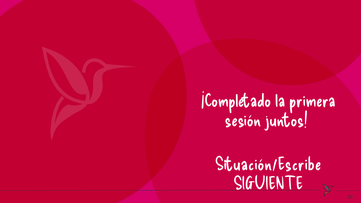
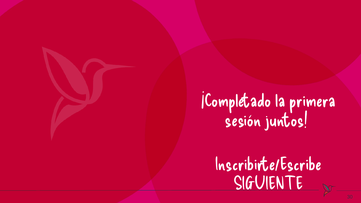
Situación/Escribe: Situación/Escribe -> Inscribirte/Escribe
